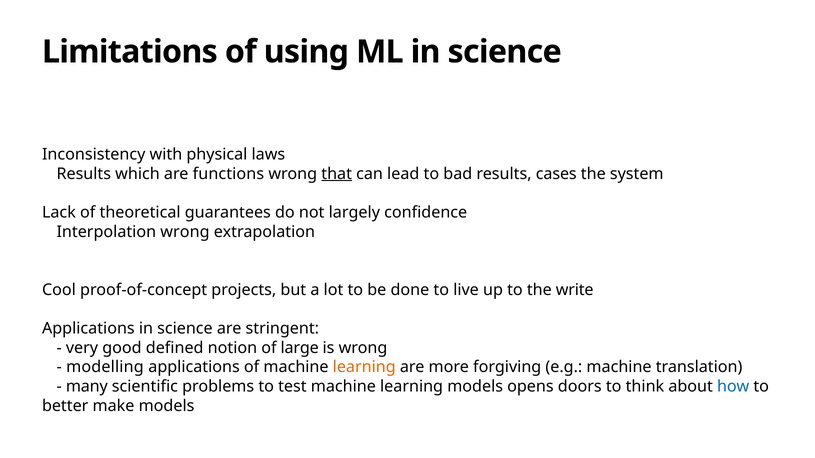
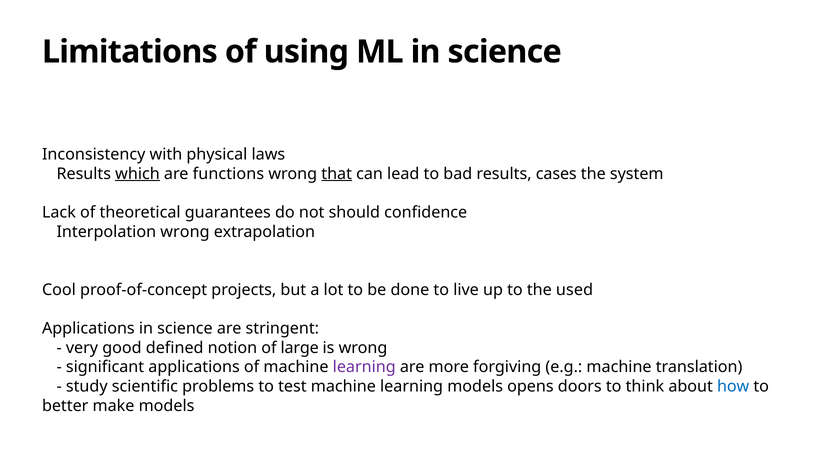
which underline: none -> present
largely: largely -> should
write: write -> used
modelling: modelling -> significant
learning at (364, 367) colour: orange -> purple
many: many -> study
